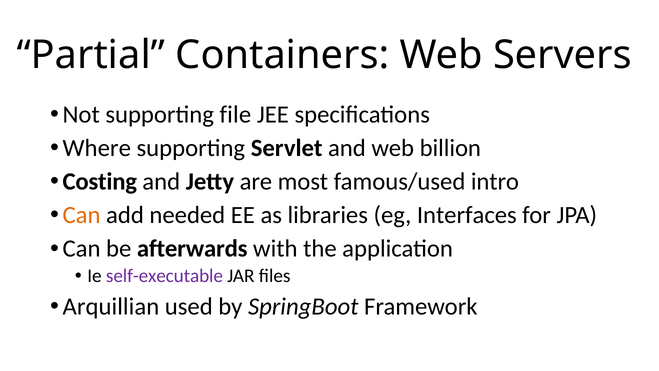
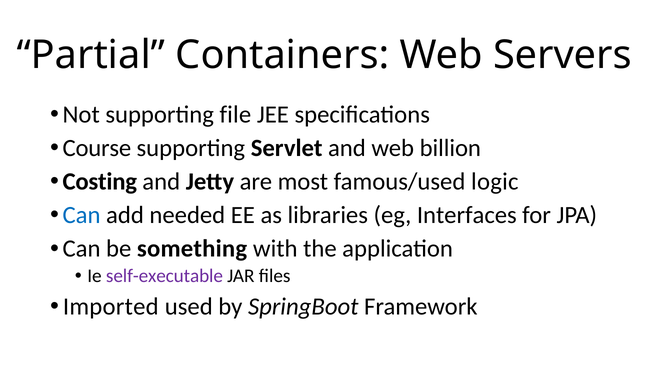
Where: Where -> Course
intro: intro -> logic
Can at (82, 215) colour: orange -> blue
afterwards: afterwards -> something
Arquillian: Arquillian -> Imported
